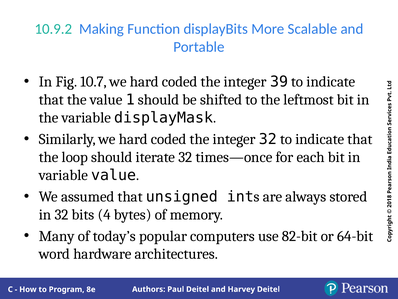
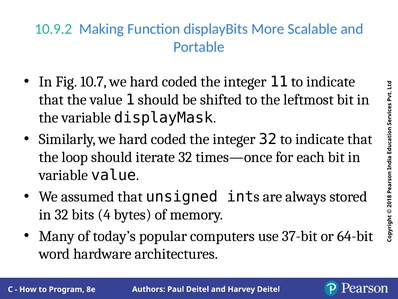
39: 39 -> 11
82-bit: 82-bit -> 37-bit
